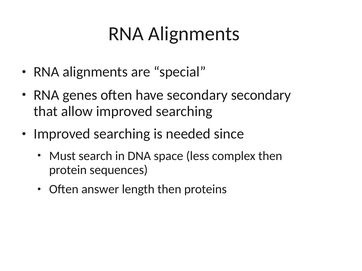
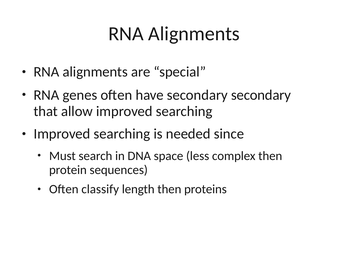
answer: answer -> classify
